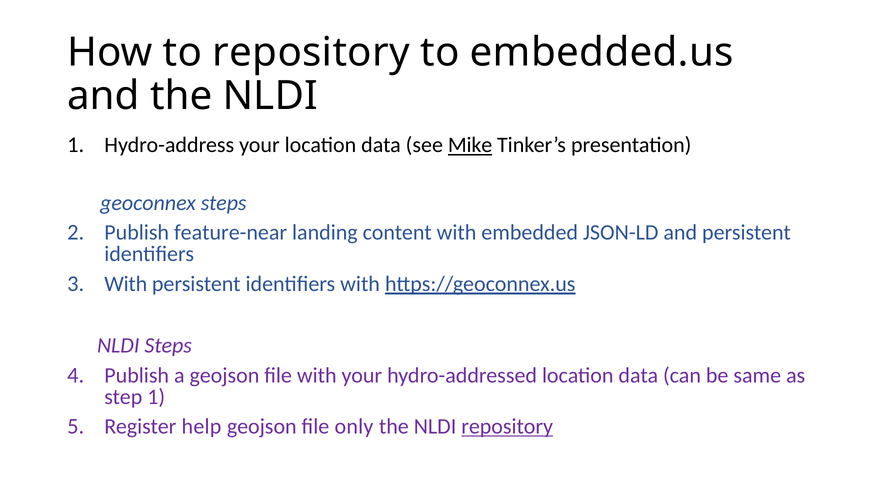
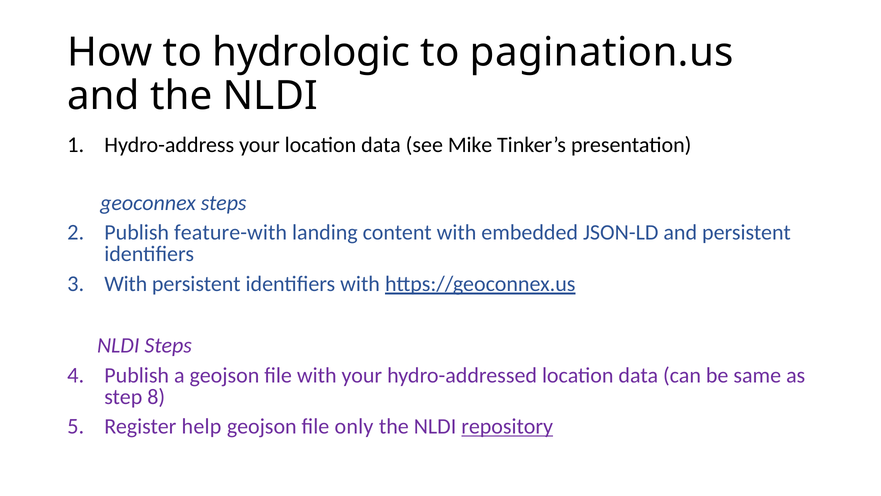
to repository: repository -> hydrologic
embedded.us: embedded.us -> pagination.us
Mike underline: present -> none
feature-near: feature-near -> feature-with
step 1: 1 -> 8
